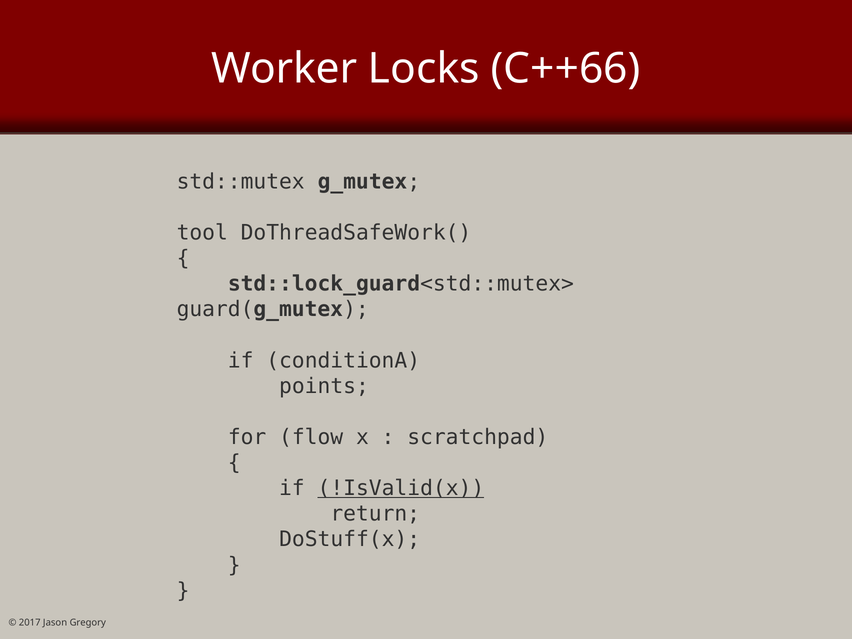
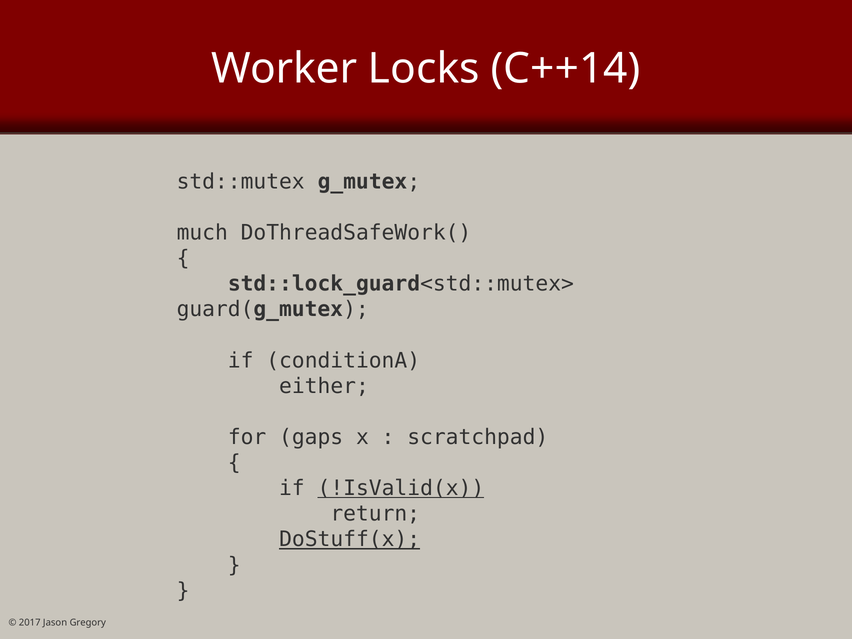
C++66: C++66 -> C++14
tool: tool -> much
points: points -> either
flow: flow -> gaps
DoStuff(x underline: none -> present
